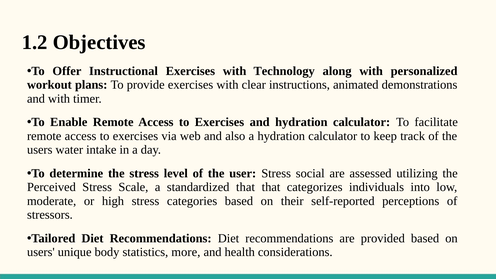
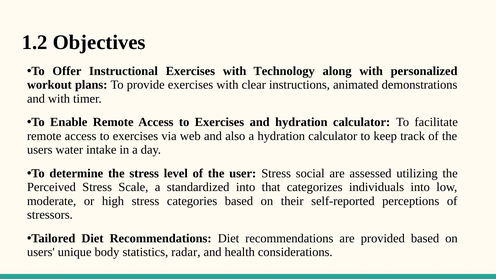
standardized that: that -> into
more: more -> radar
